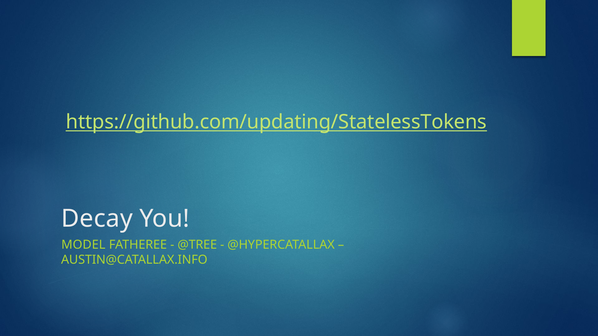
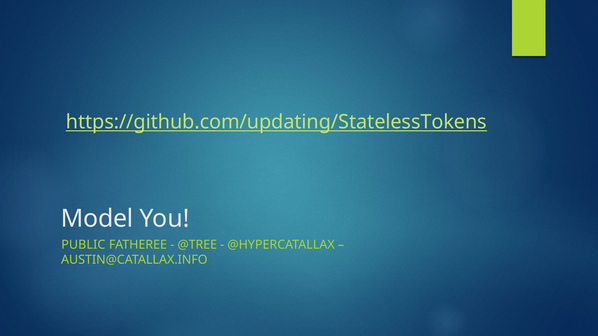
Decay: Decay -> Model
MODEL: MODEL -> PUBLIC
